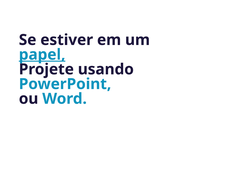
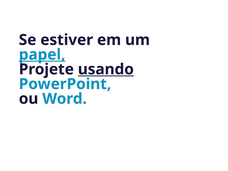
usando underline: none -> present
